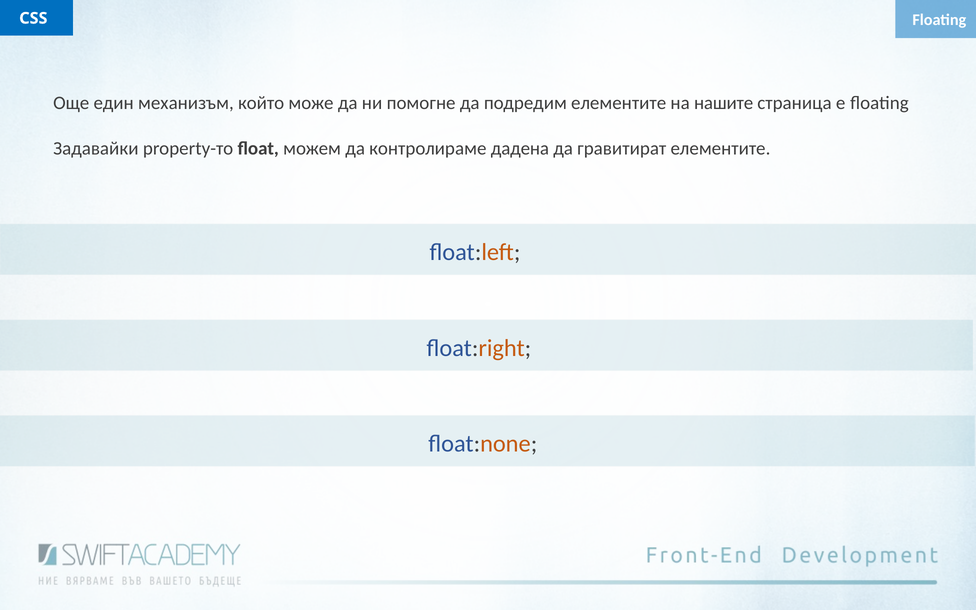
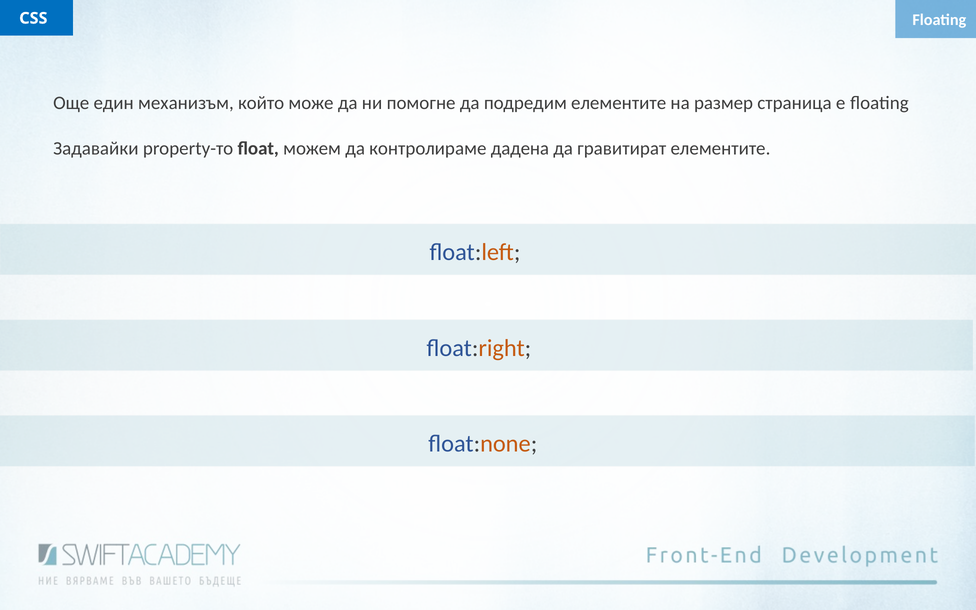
нашите: нашите -> размер
